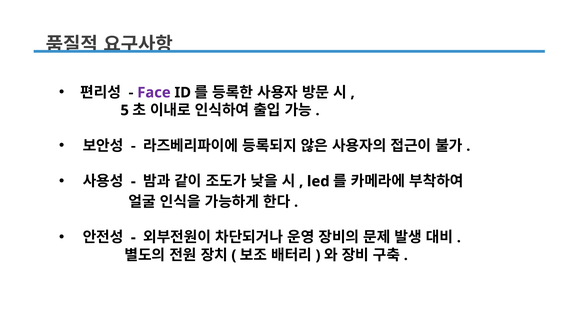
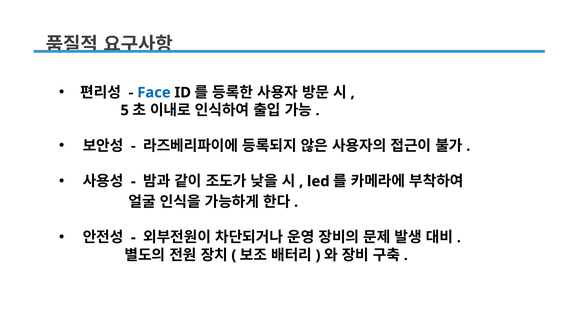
Face colour: purple -> blue
